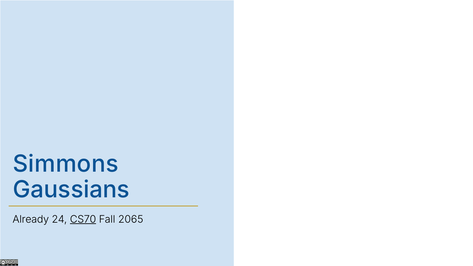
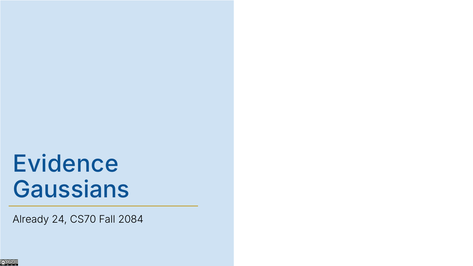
Simmons: Simmons -> Evidence
CS70 underline: present -> none
2065: 2065 -> 2084
